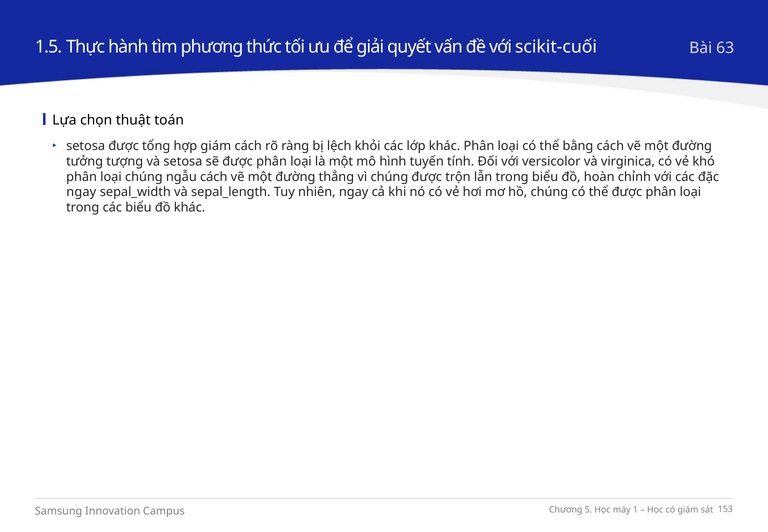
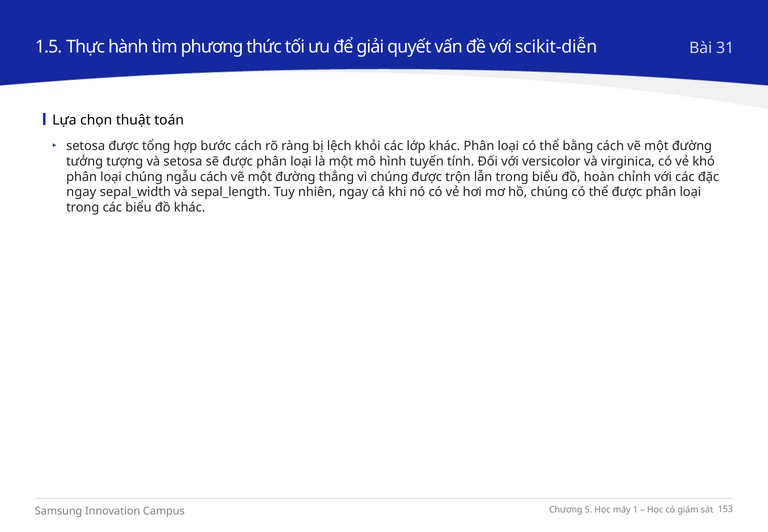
scikit-cuối: scikit-cuối -> scikit-diễn
63: 63 -> 31
hợp giám: giám -> bước
